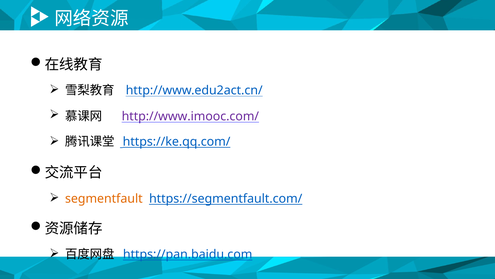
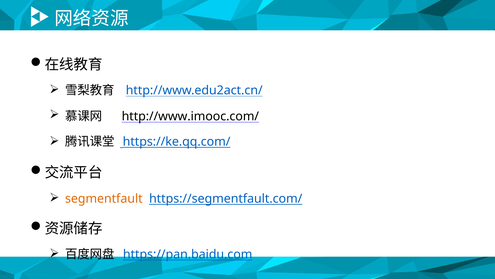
http://www.imooc.com/ colour: purple -> black
